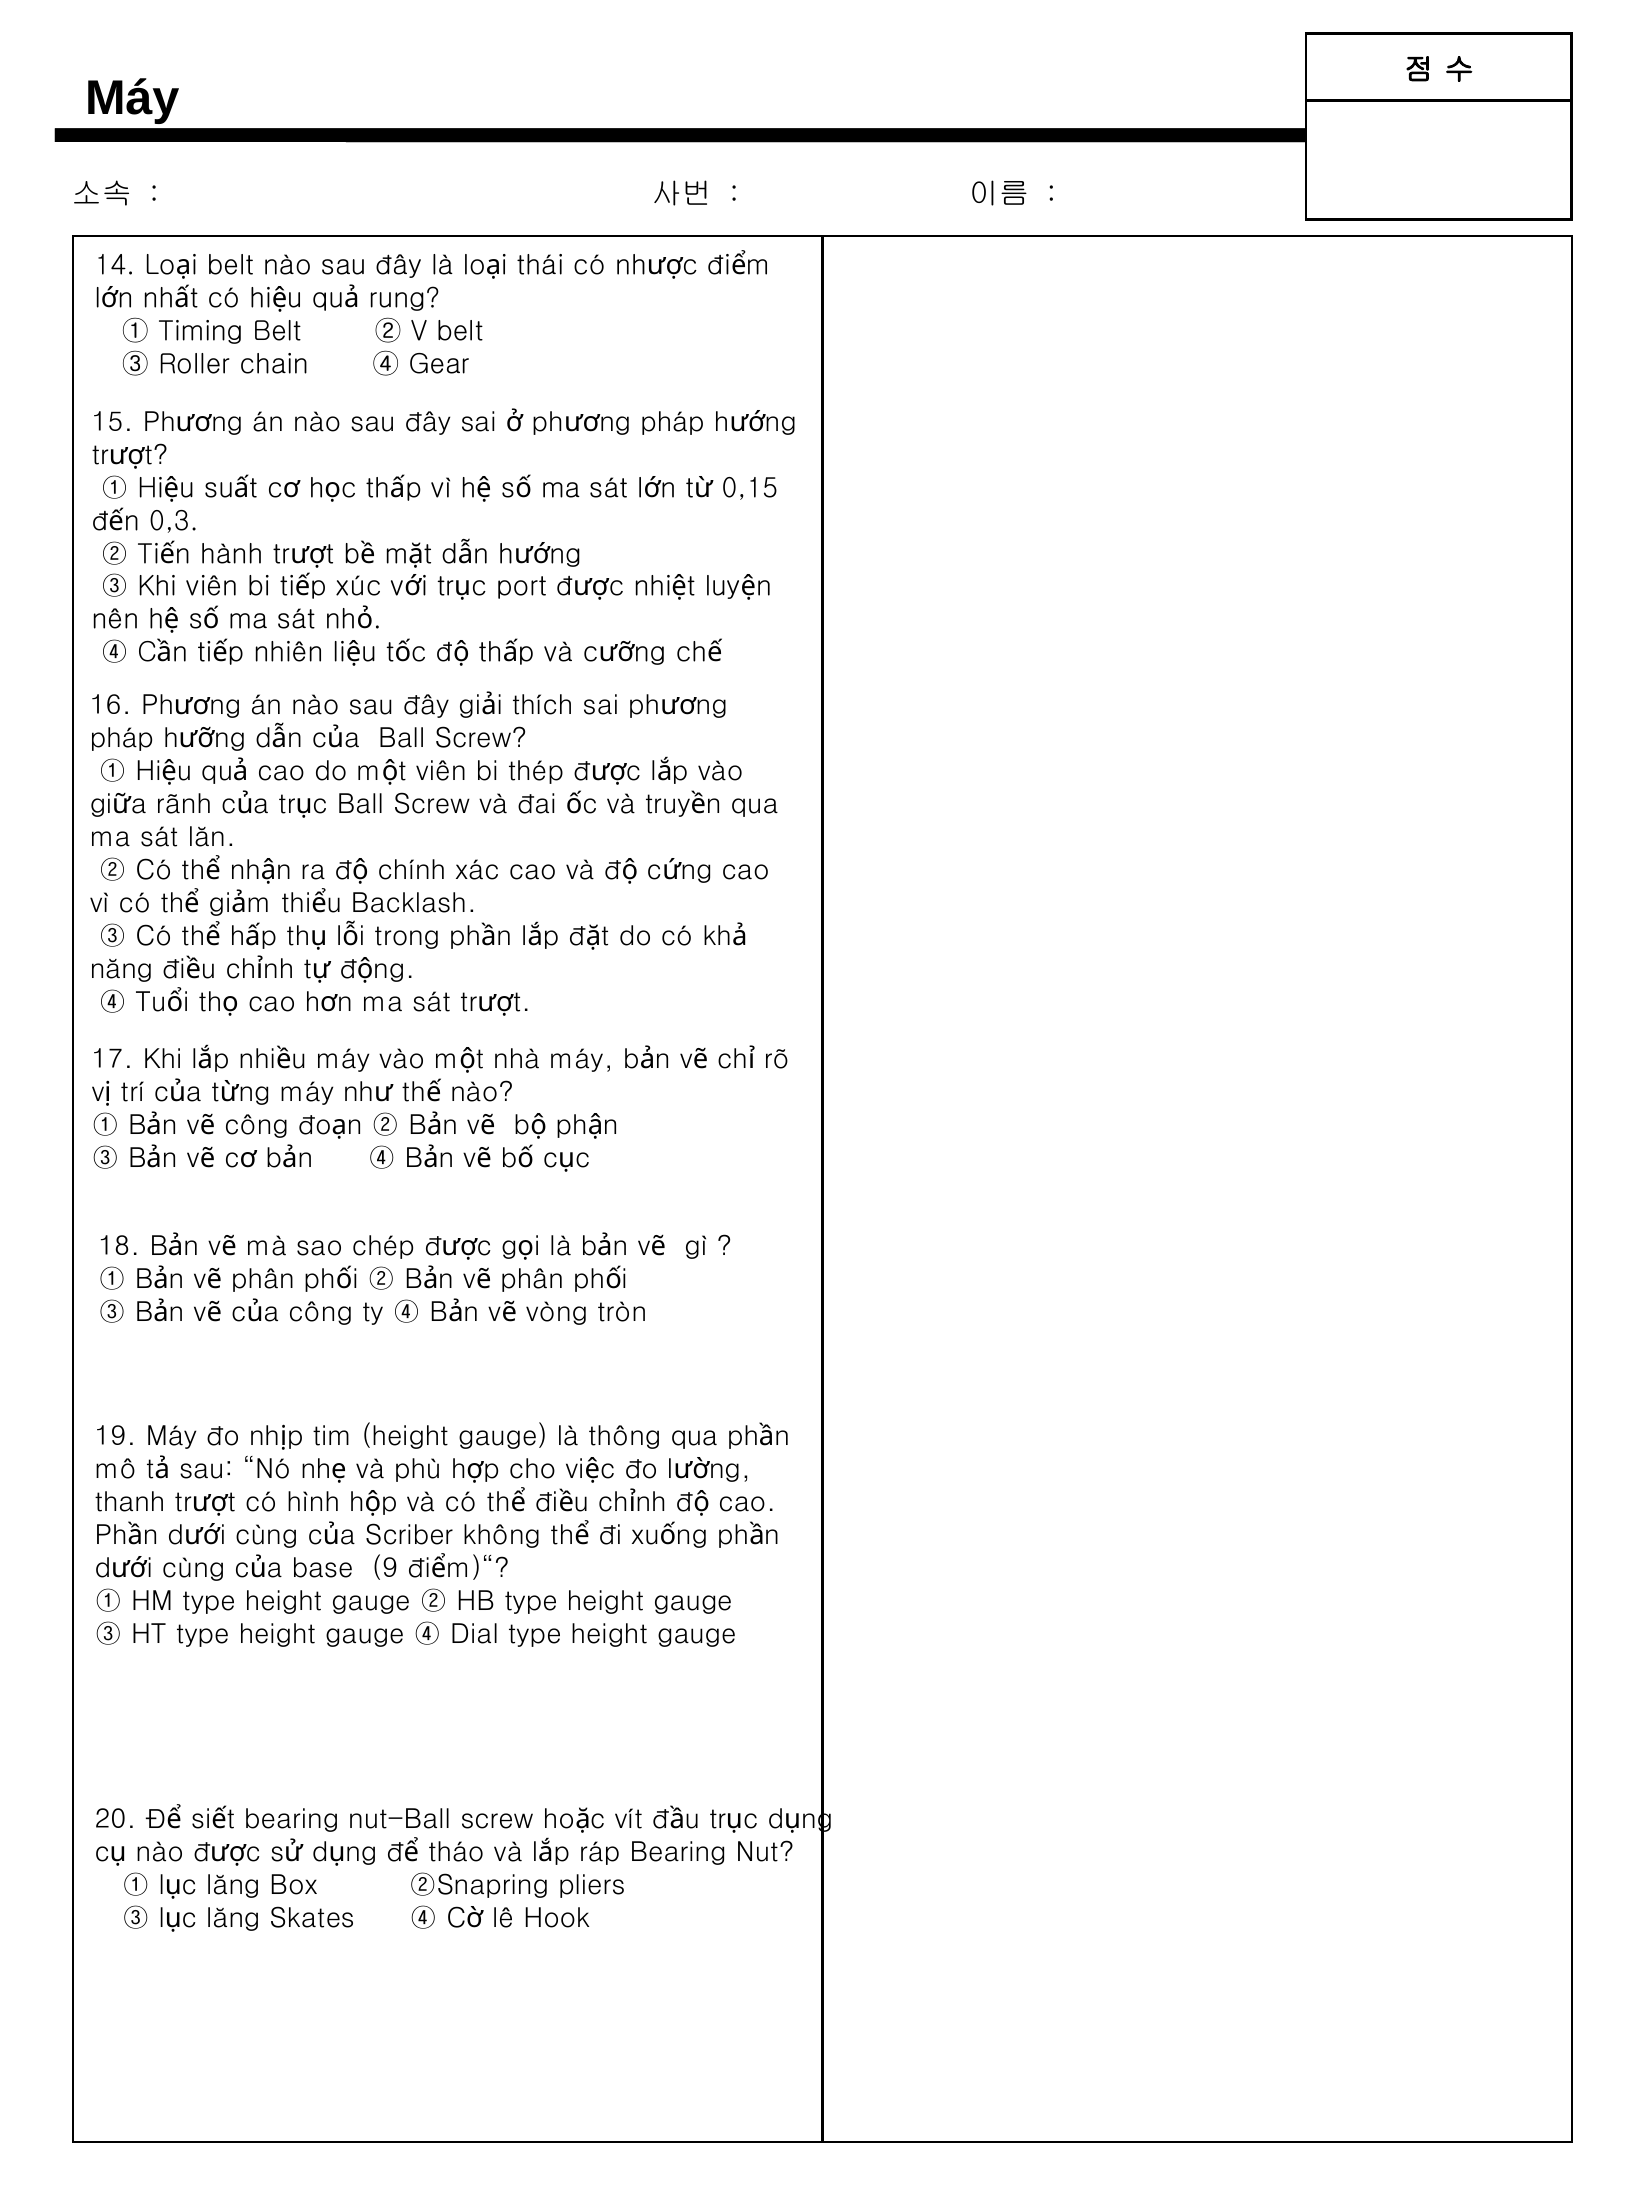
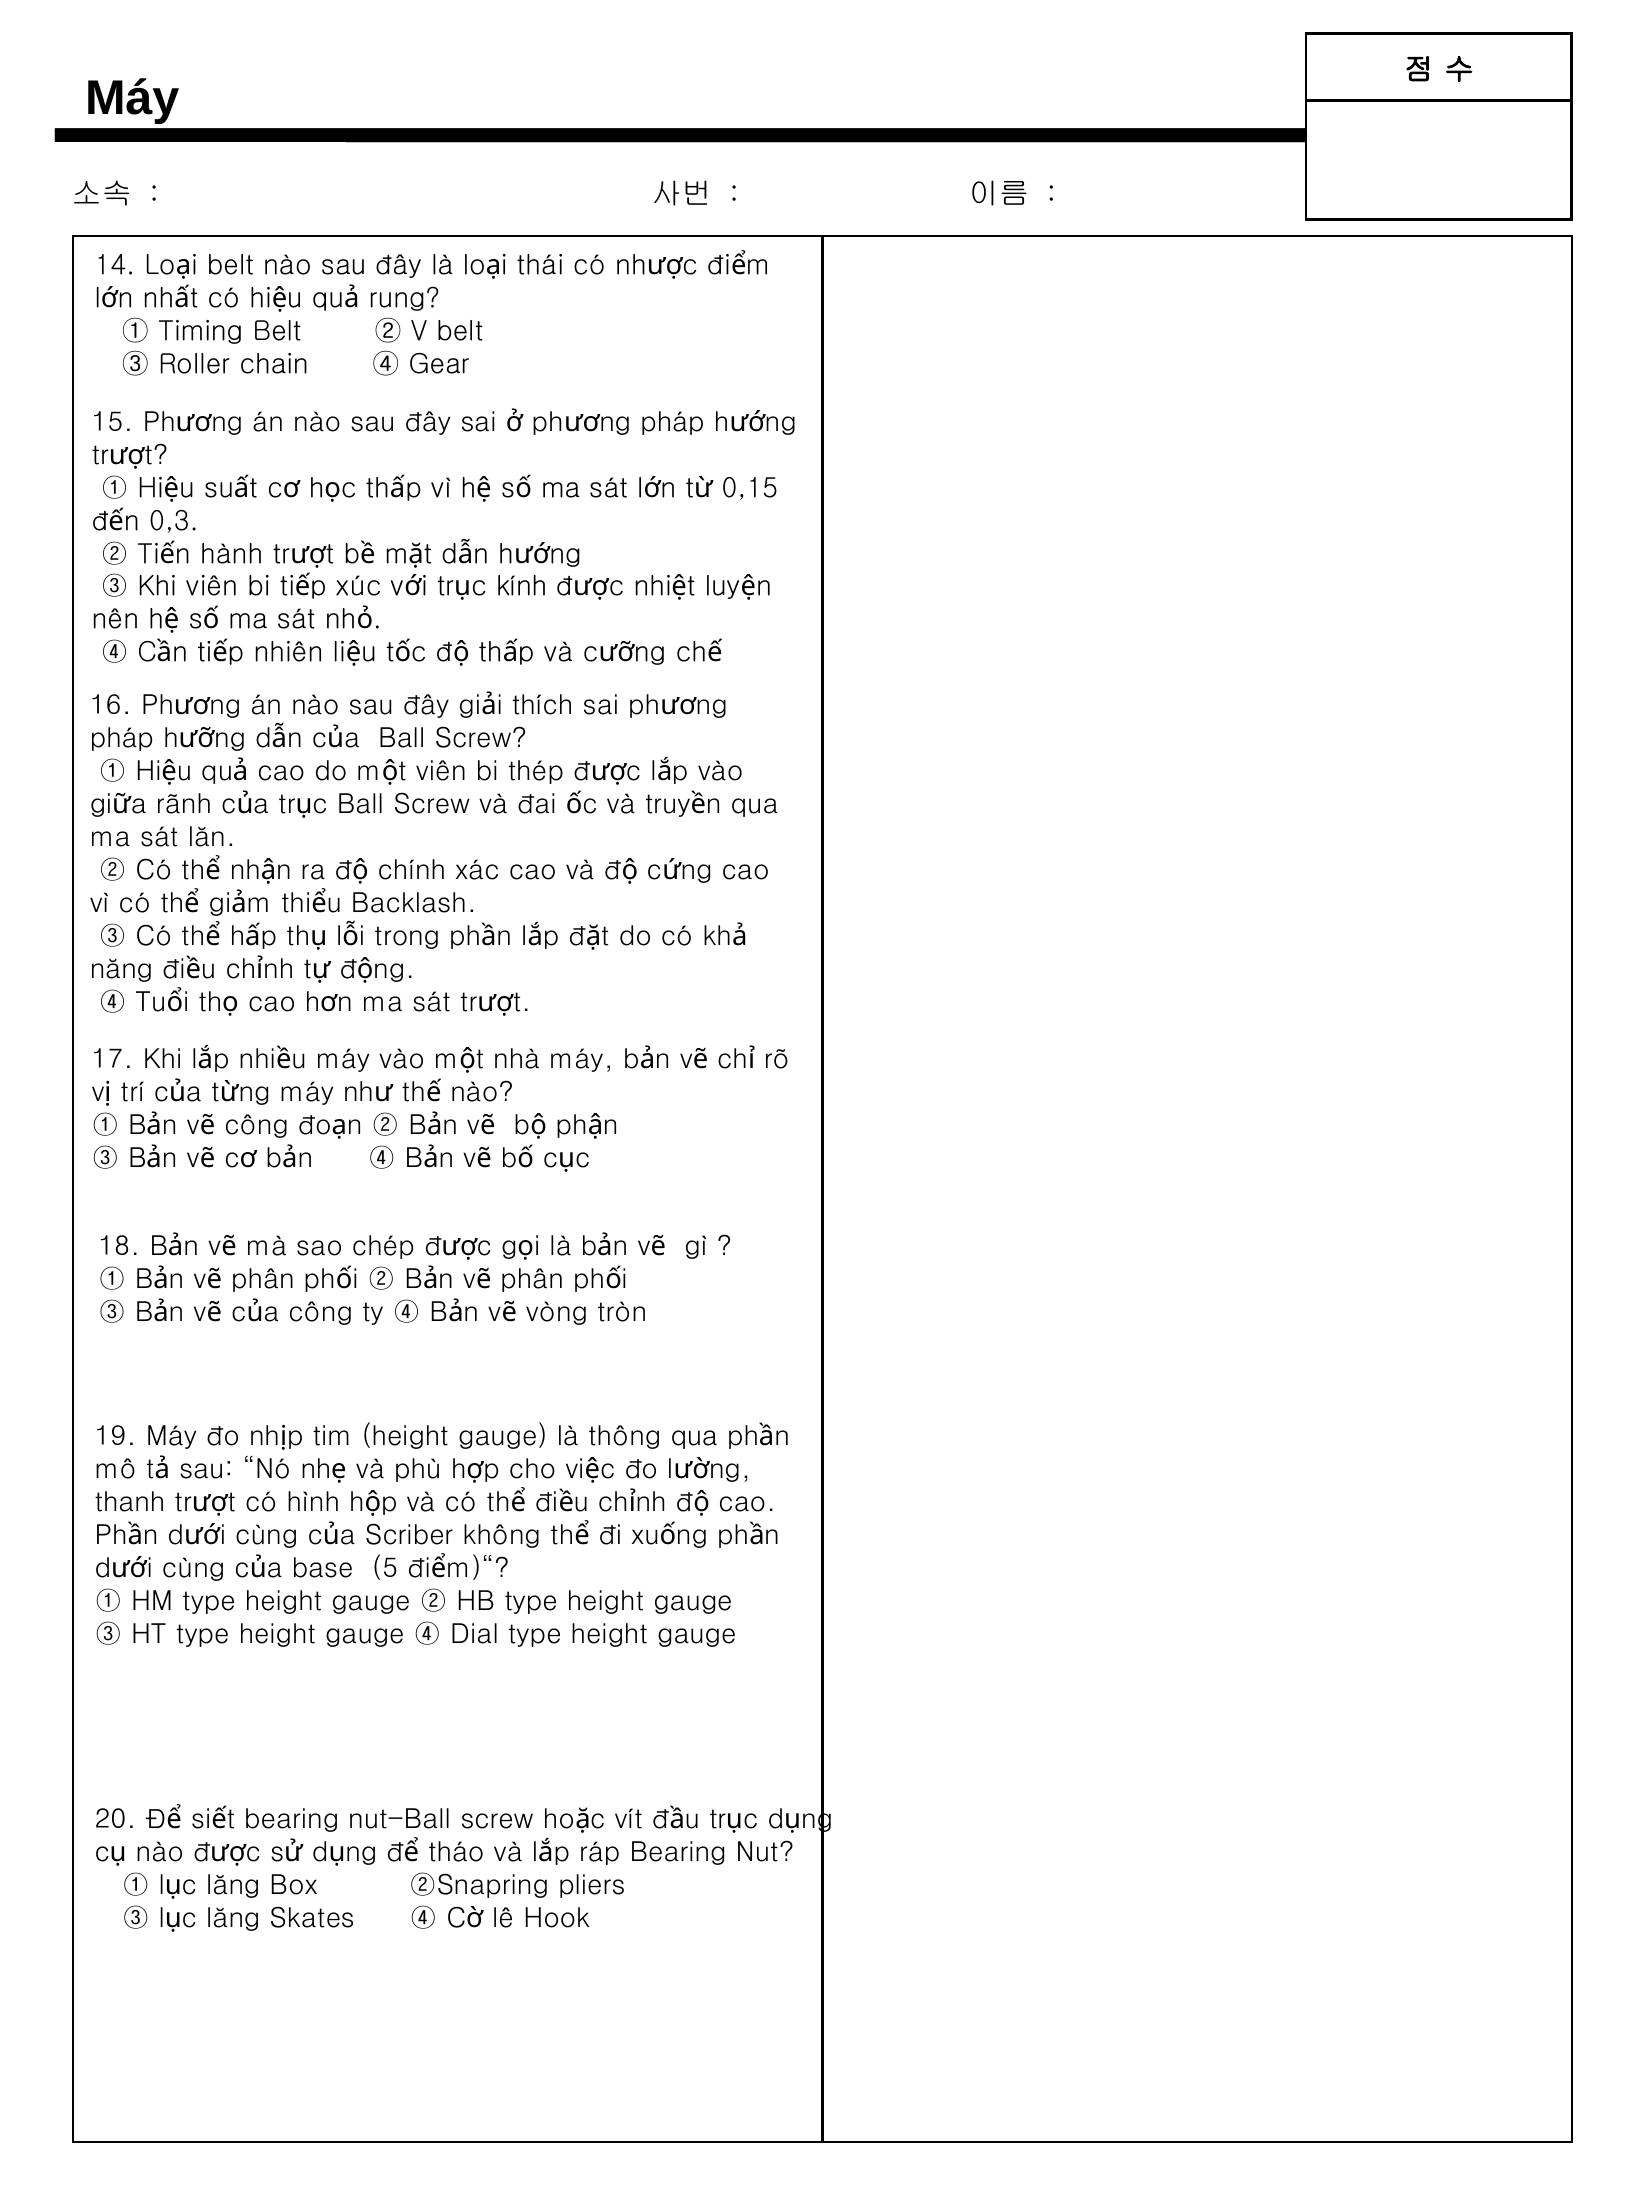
port: port -> kính
9: 9 -> 5
